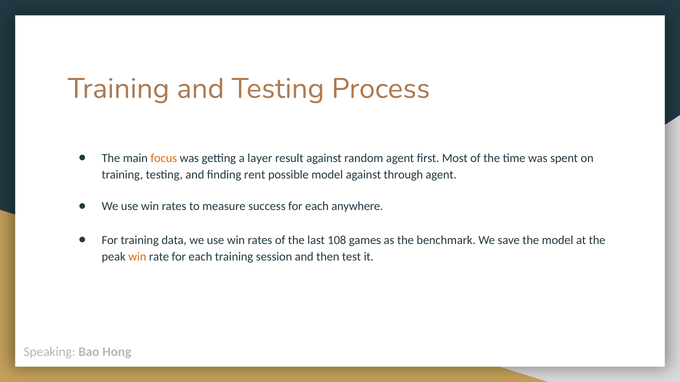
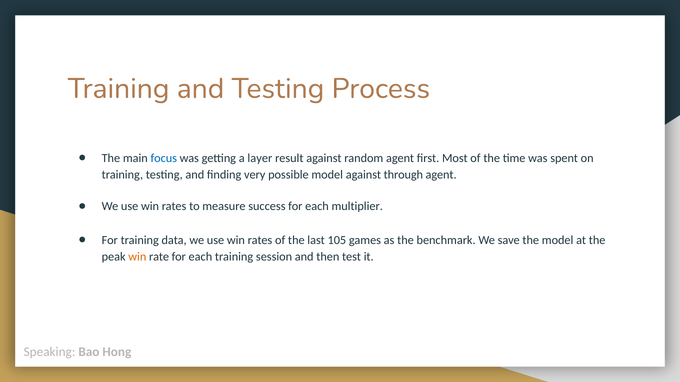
focus colour: orange -> blue
rent: rent -> very
anywhere: anywhere -> multiplier
108: 108 -> 105
